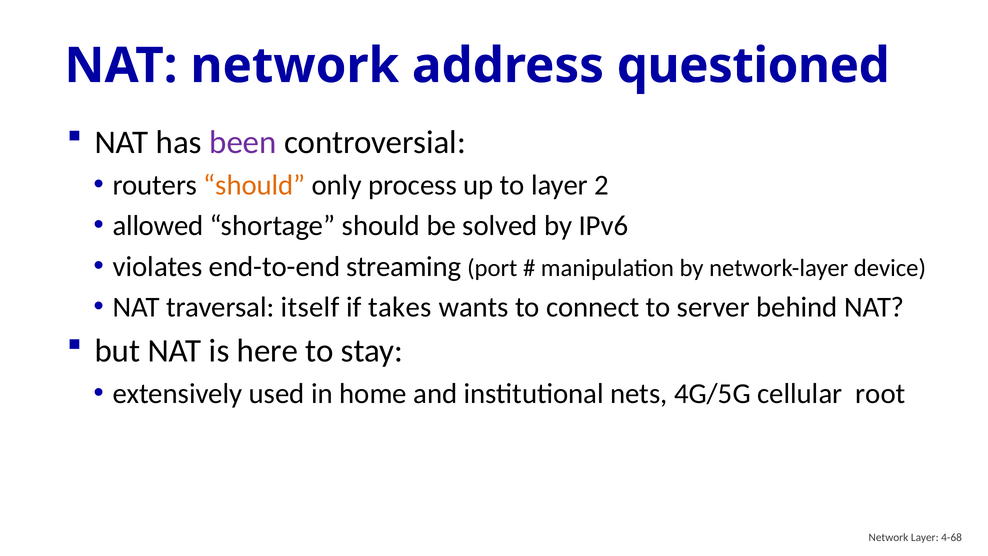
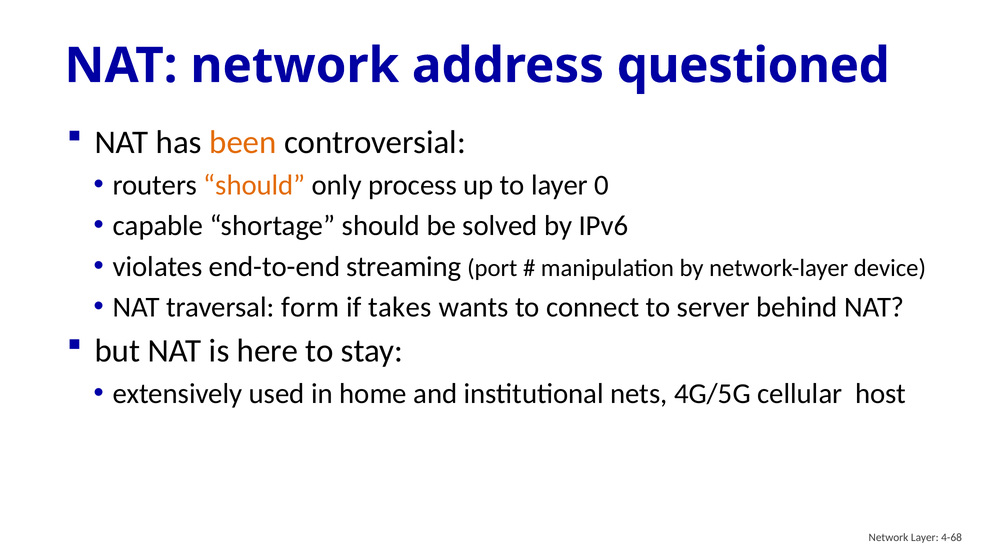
been colour: purple -> orange
2: 2 -> 0
allowed: allowed -> capable
itself: itself -> form
root: root -> host
